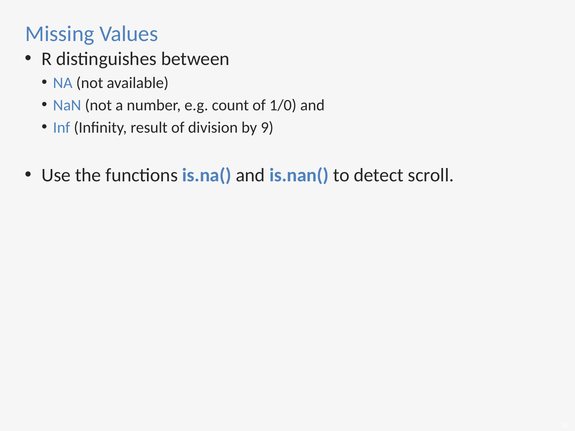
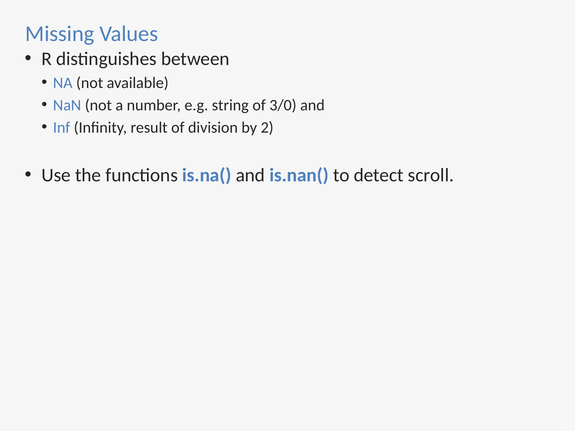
count: count -> string
1/0: 1/0 -> 3/0
9: 9 -> 2
